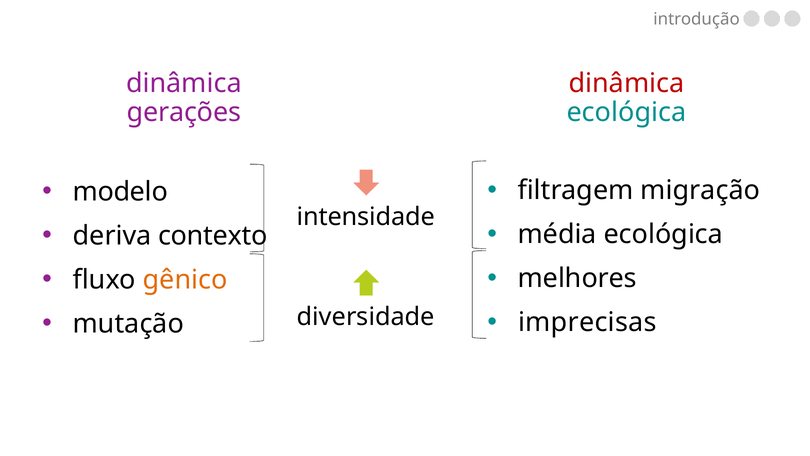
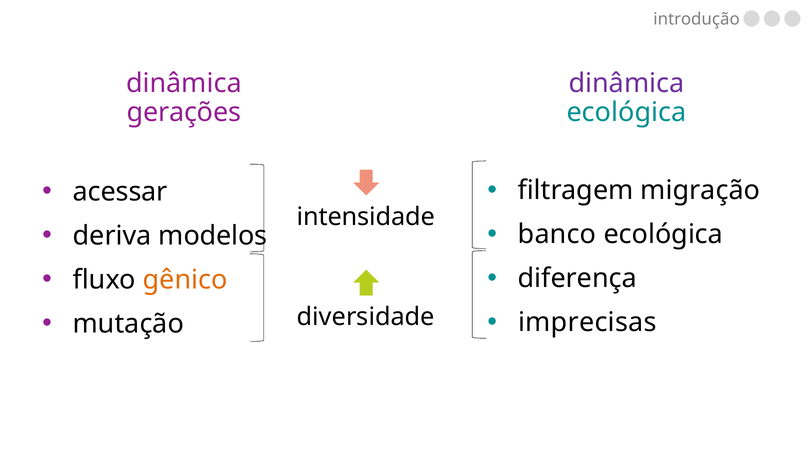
dinâmica at (627, 83) colour: red -> purple
modelo: modelo -> acessar
média: média -> banco
contexto: contexto -> modelos
melhores: melhores -> diferença
